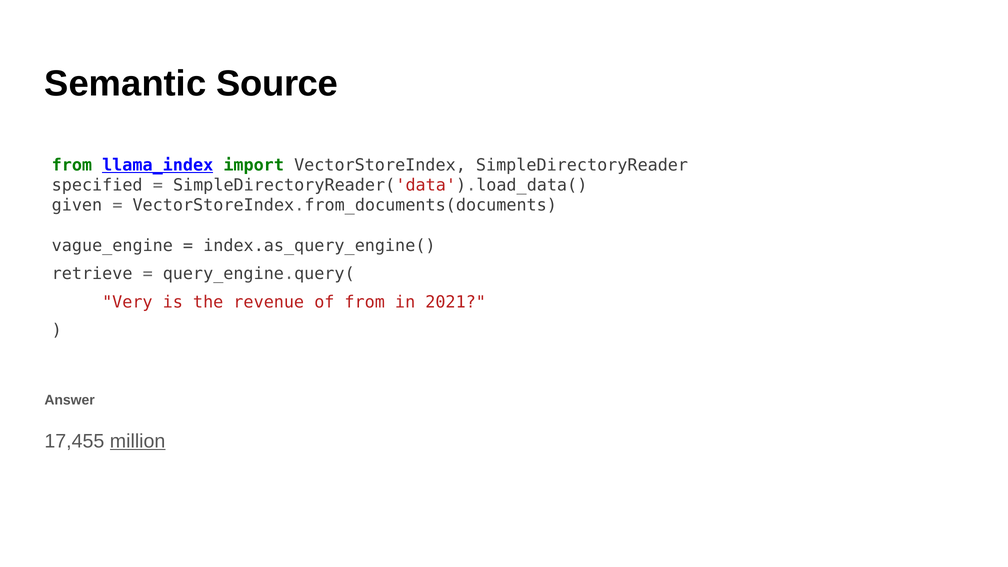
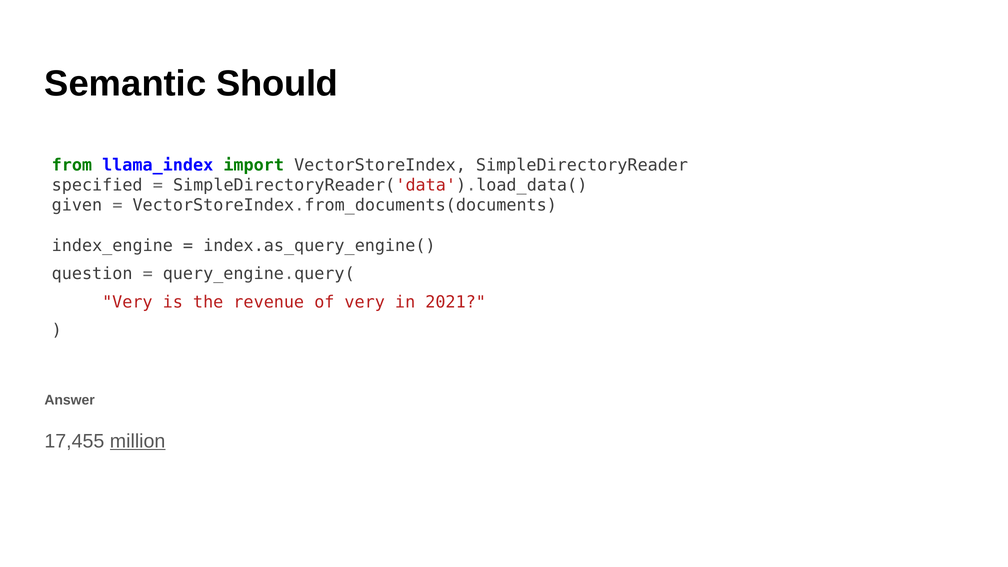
Source: Source -> Should
llama_index underline: present -> none
vague_engine: vague_engine -> index_engine
retrieve: retrieve -> question
of from: from -> very
